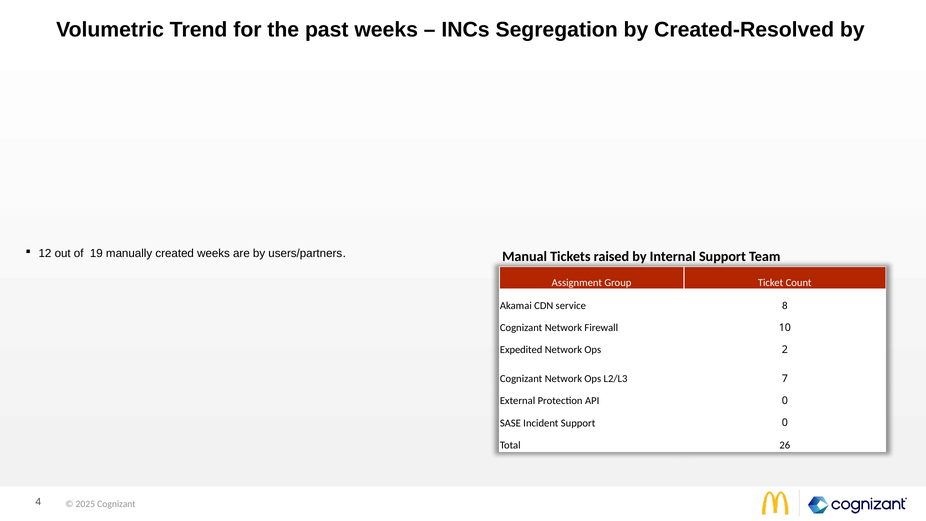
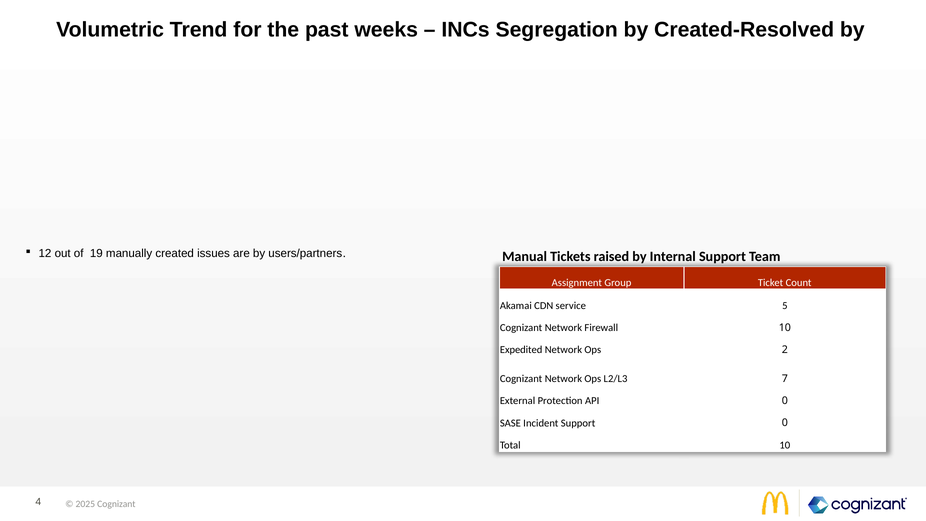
created weeks: weeks -> issues
8: 8 -> 5
Total 26: 26 -> 10
